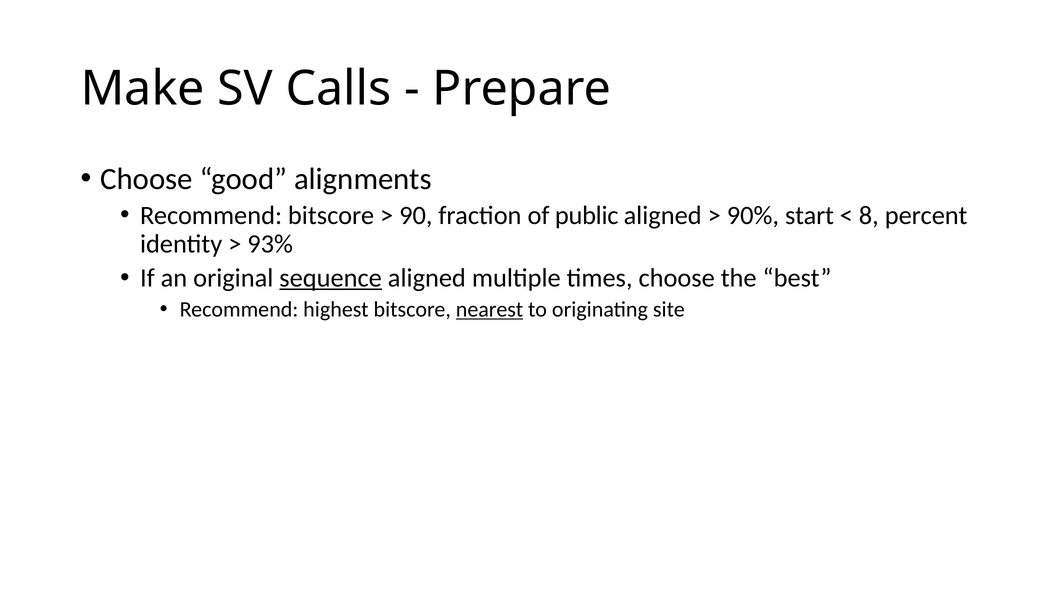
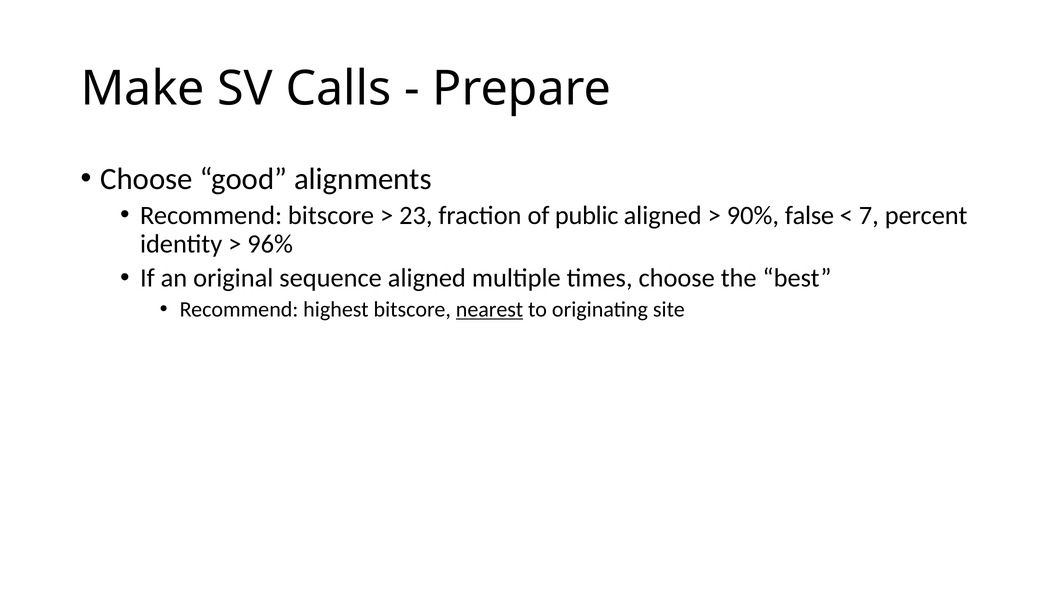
90: 90 -> 23
start: start -> false
8: 8 -> 7
93%: 93% -> 96%
sequence underline: present -> none
